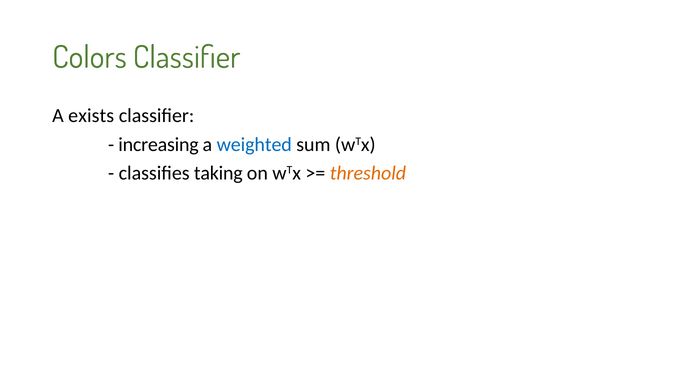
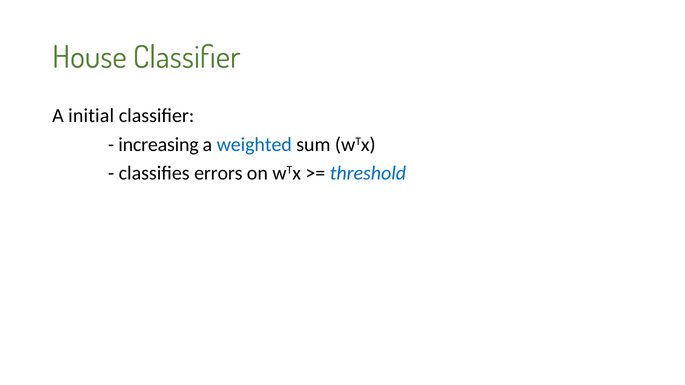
Colors: Colors -> House
exists: exists -> initial
taking: taking -> errors
threshold colour: orange -> blue
